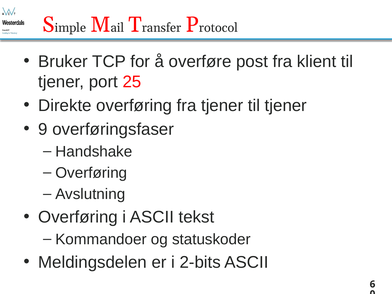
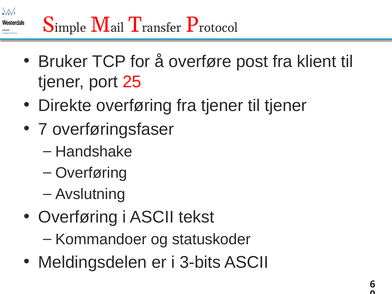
9: 9 -> 7
2-bits: 2-bits -> 3-bits
